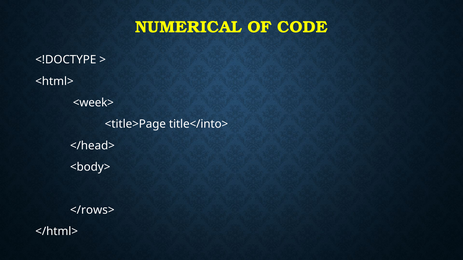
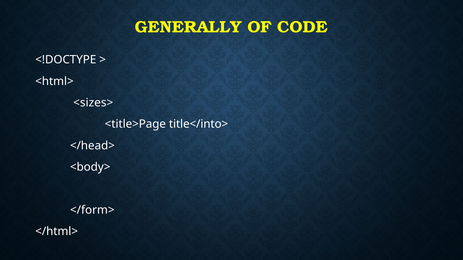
NUMERICAL: NUMERICAL -> GENERALLY
<week>: <week> -> <sizes>
</rows>: </rows> -> </form>
